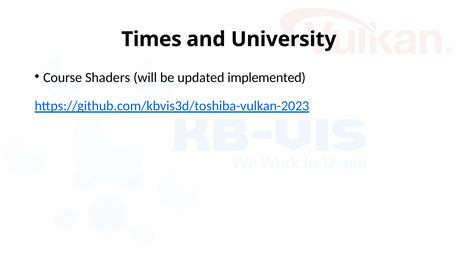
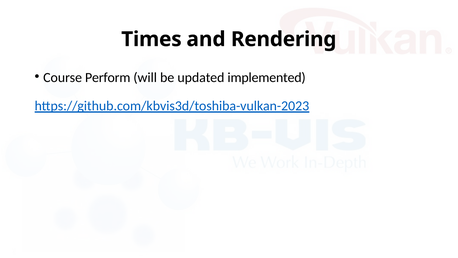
University: University -> Rendering
Shaders: Shaders -> Perform
